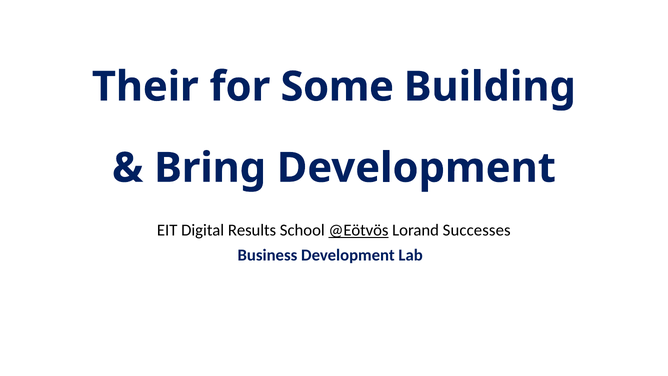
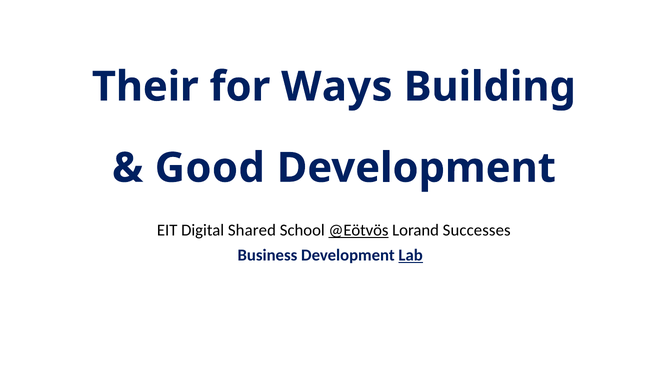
Some: Some -> Ways
Bring: Bring -> Good
Results: Results -> Shared
Lab underline: none -> present
